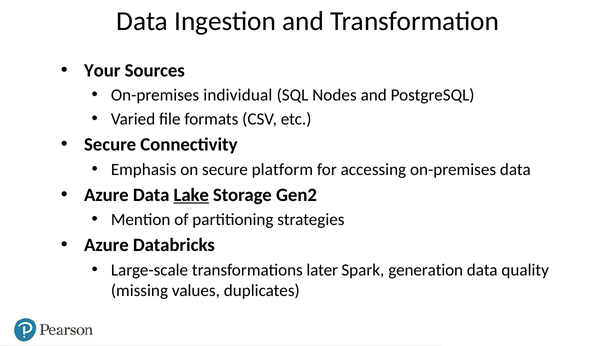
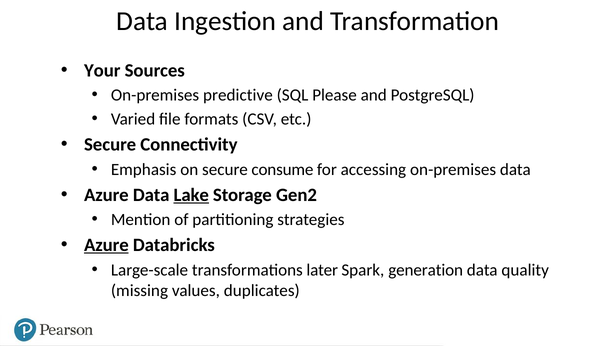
individual: individual -> predictive
Nodes: Nodes -> Please
platform: platform -> consume
Azure at (106, 245) underline: none -> present
